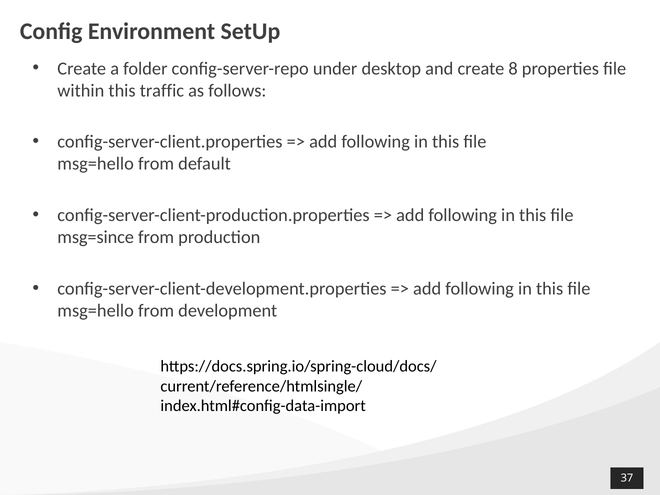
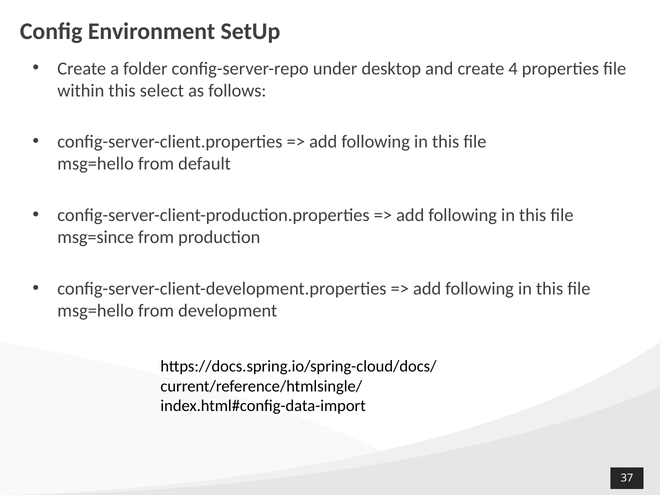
8: 8 -> 4
traffic: traffic -> select
